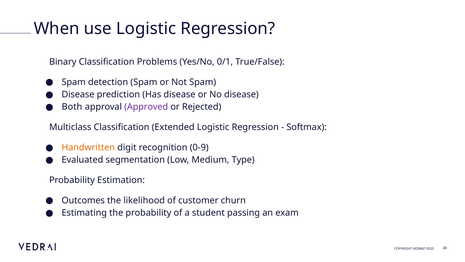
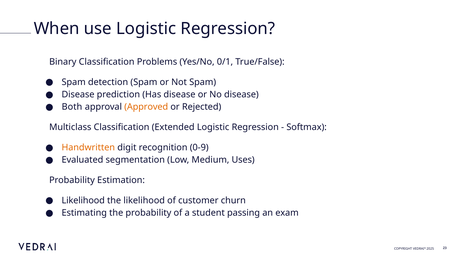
Approved colour: purple -> orange
Type: Type -> Uses
Outcomes at (83, 200): Outcomes -> Likelihood
